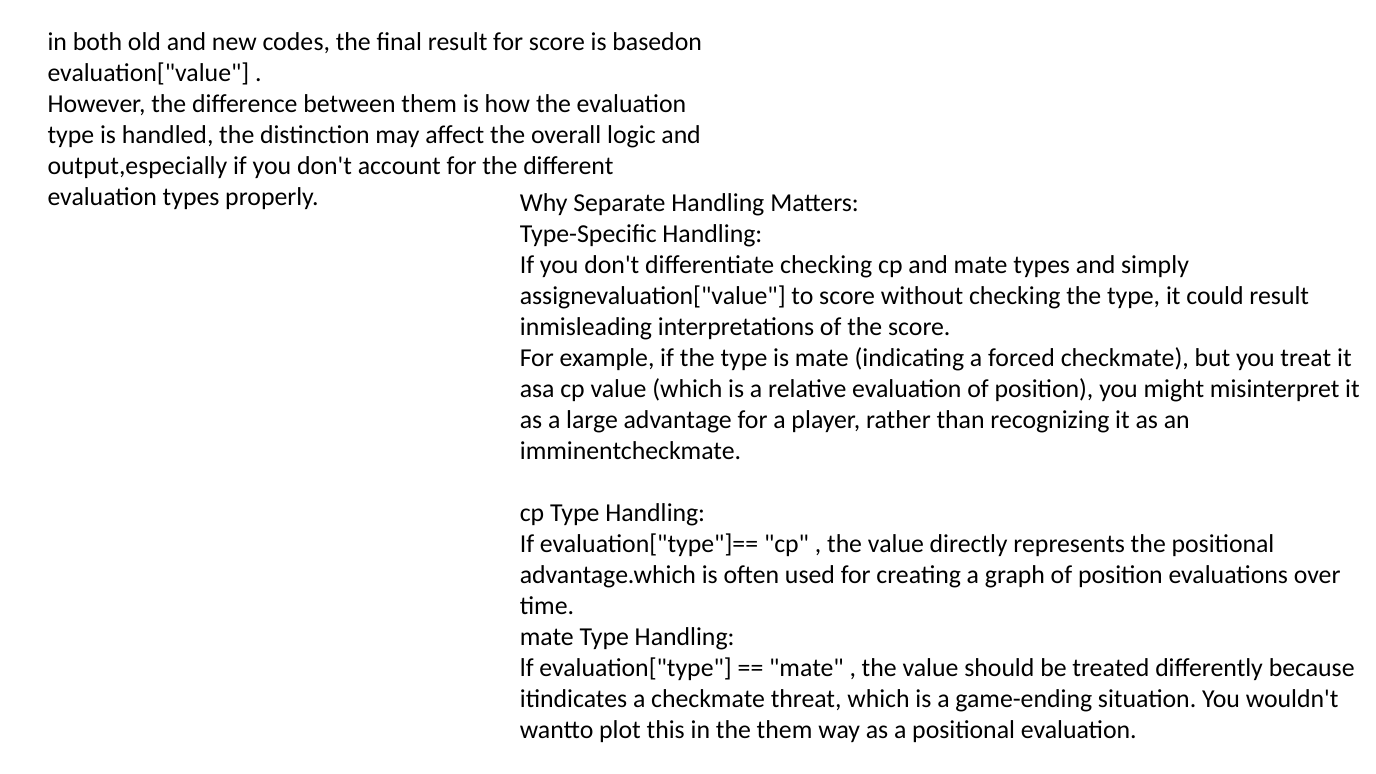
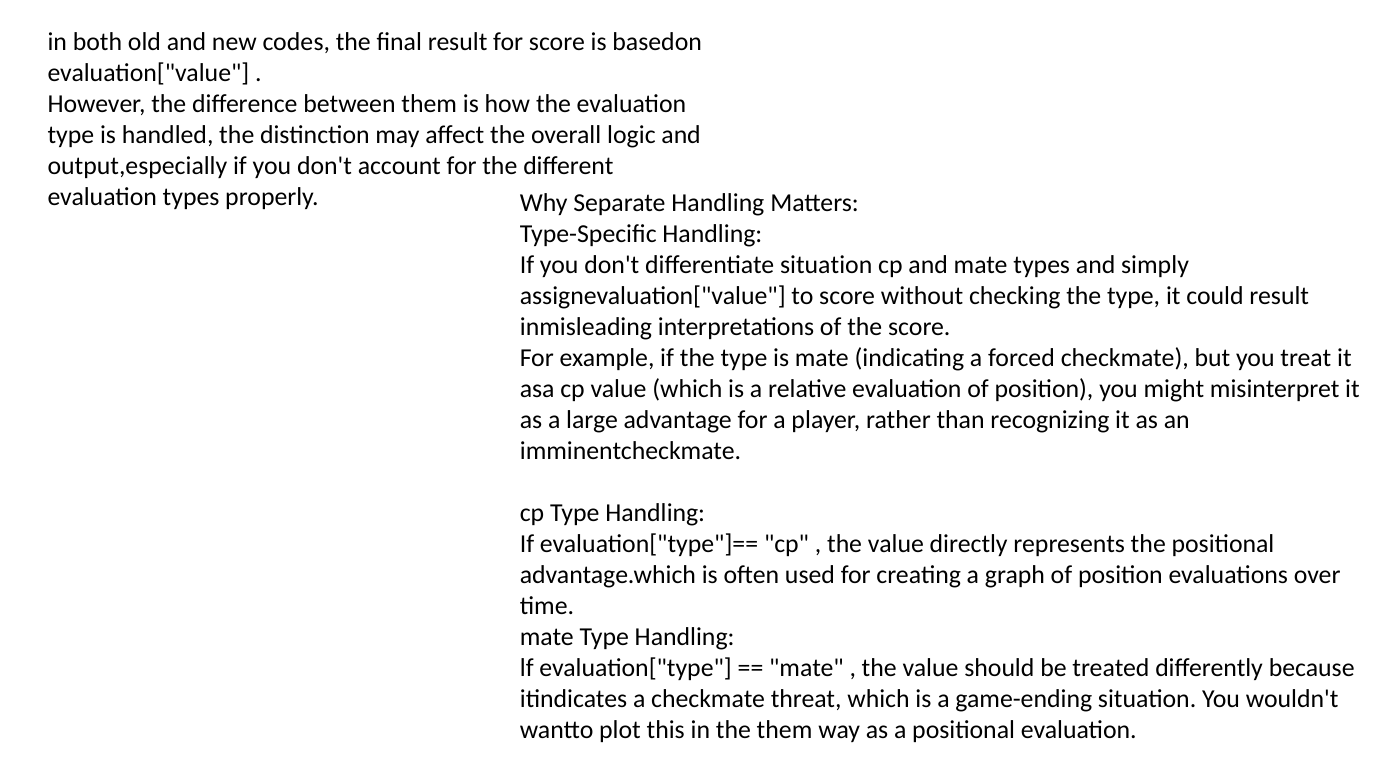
differentiate checking: checking -> situation
